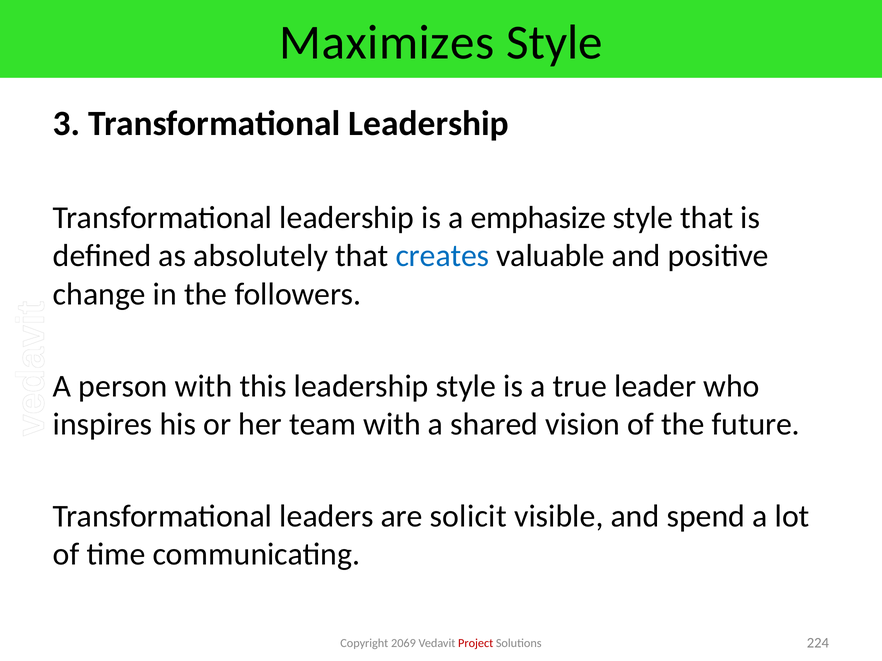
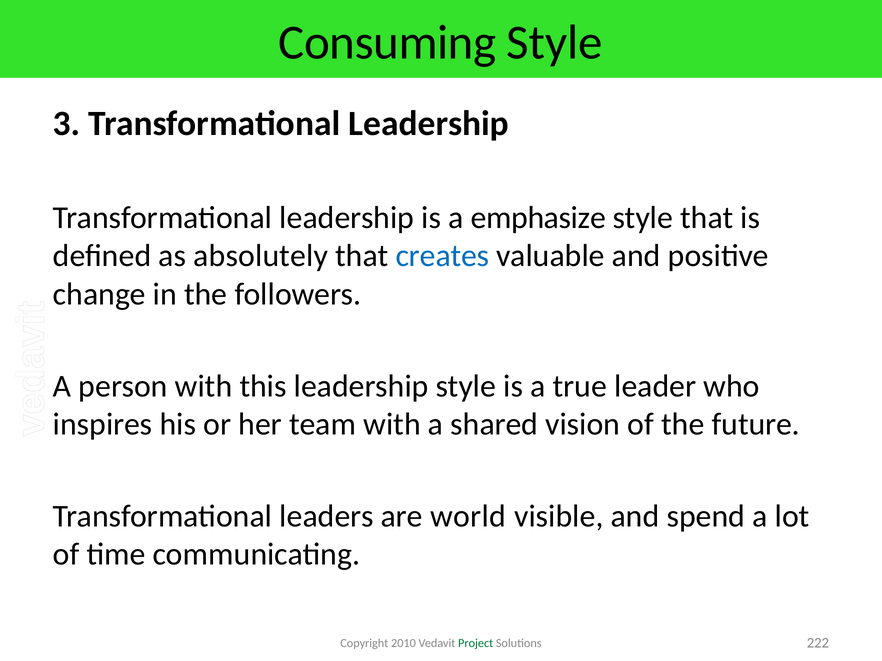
Maximizes: Maximizes -> Consuming
solicit: solicit -> world
2069: 2069 -> 2010
Project colour: red -> green
224: 224 -> 222
